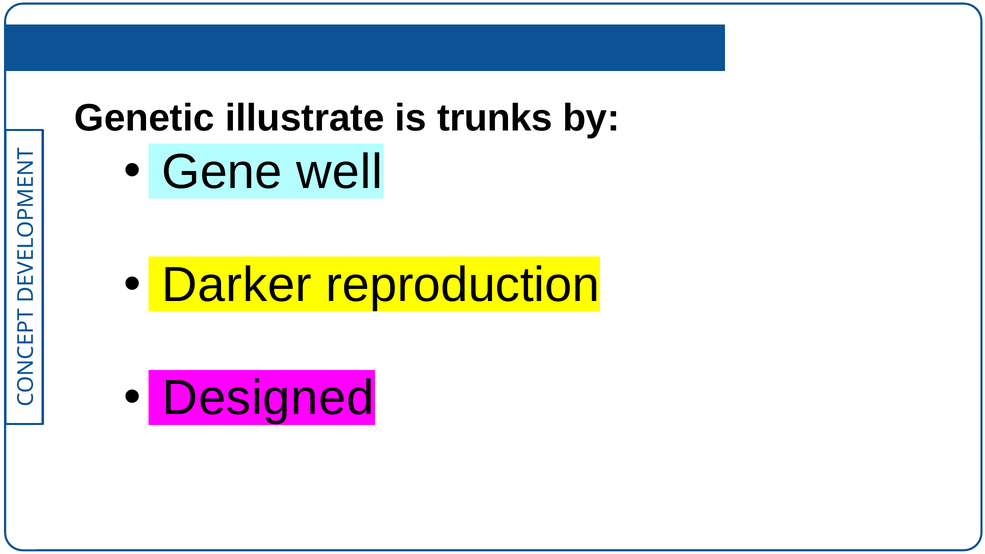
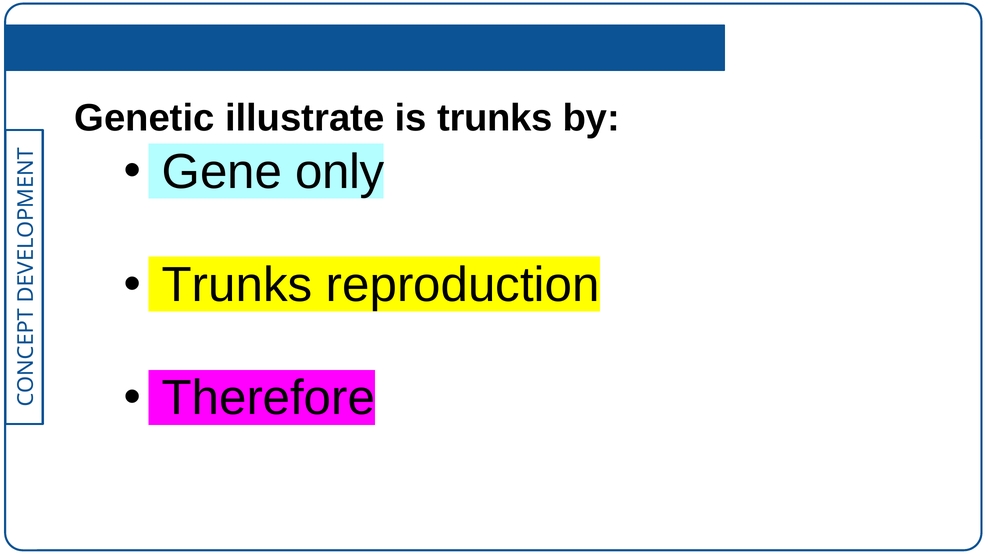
well: well -> only
Darker at (237, 285): Darker -> Trunks
Designed: Designed -> Therefore
